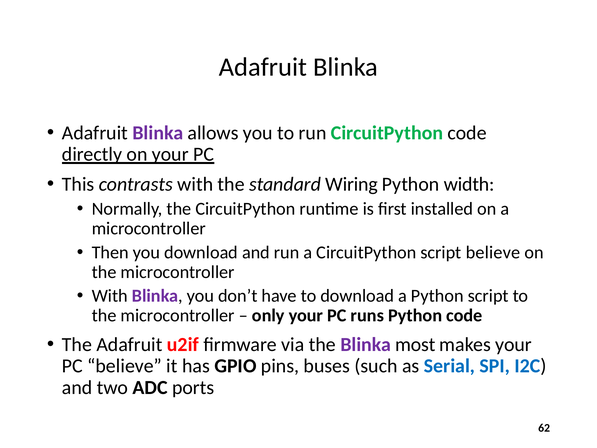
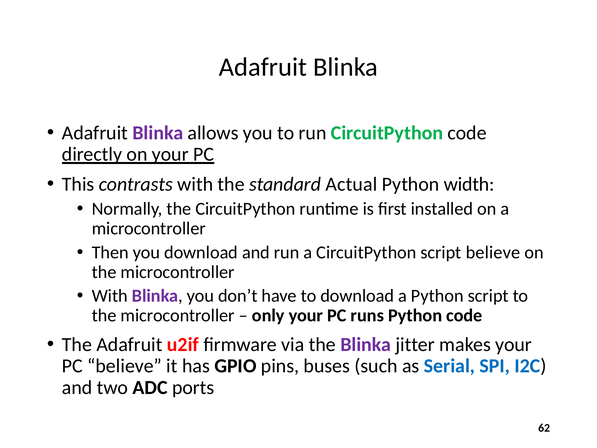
Wiring: Wiring -> Actual
most: most -> jitter
